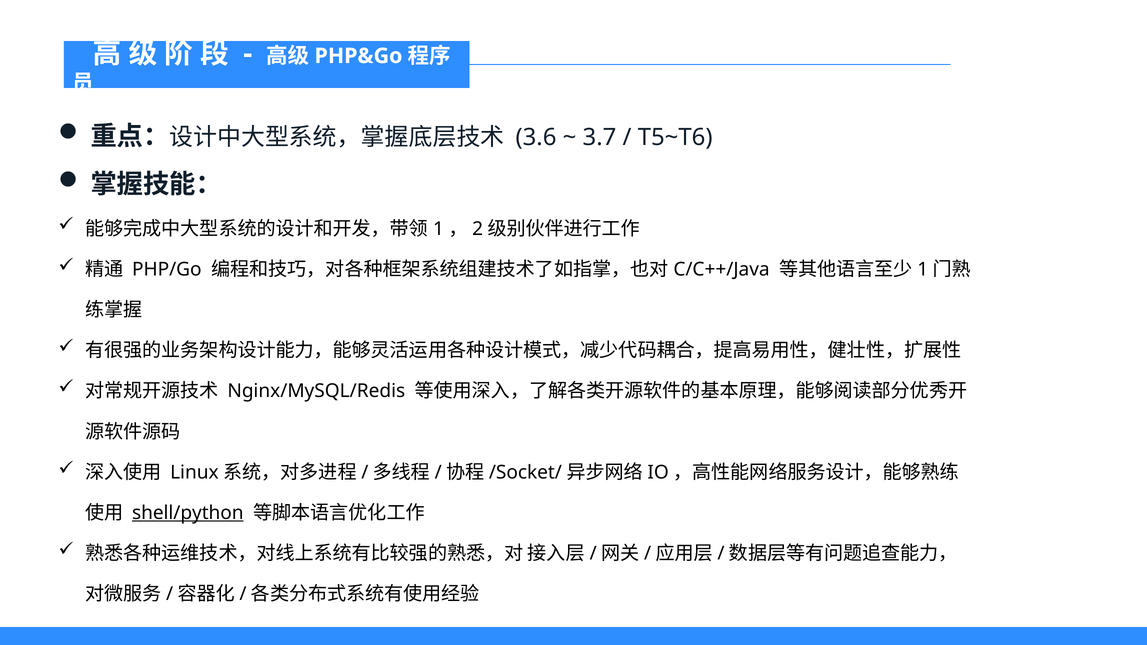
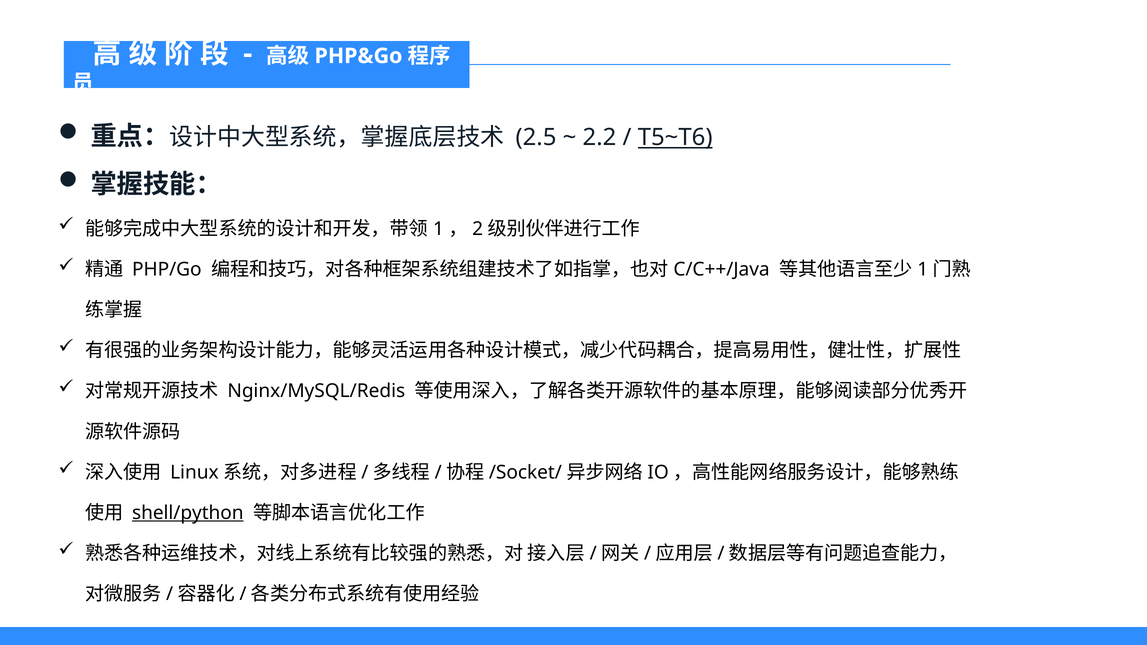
3.6: 3.6 -> 2.5
3.7: 3.7 -> 2.2
T5~T6 underline: none -> present
